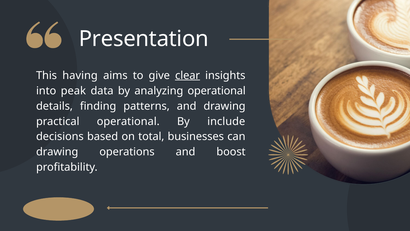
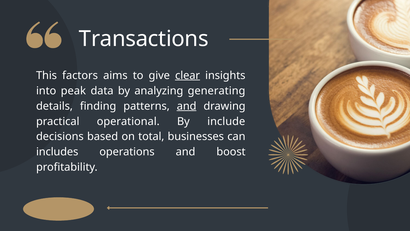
Presentation: Presentation -> Transactions
having: having -> factors
analyzing operational: operational -> generating
and at (187, 106) underline: none -> present
drawing at (57, 152): drawing -> includes
